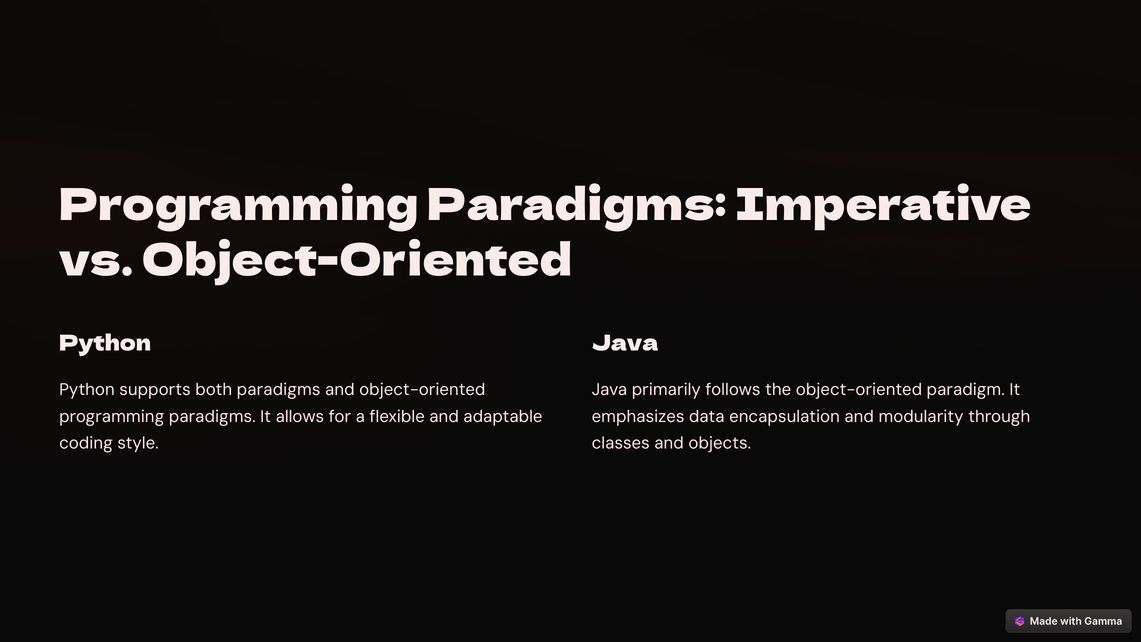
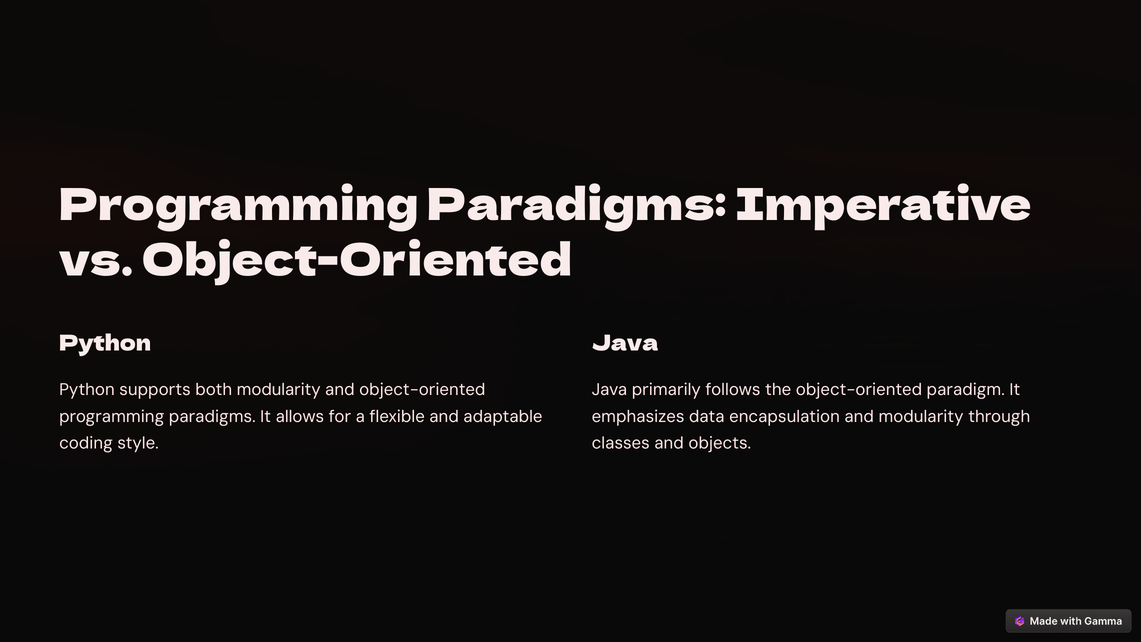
both paradigms: paradigms -> modularity
